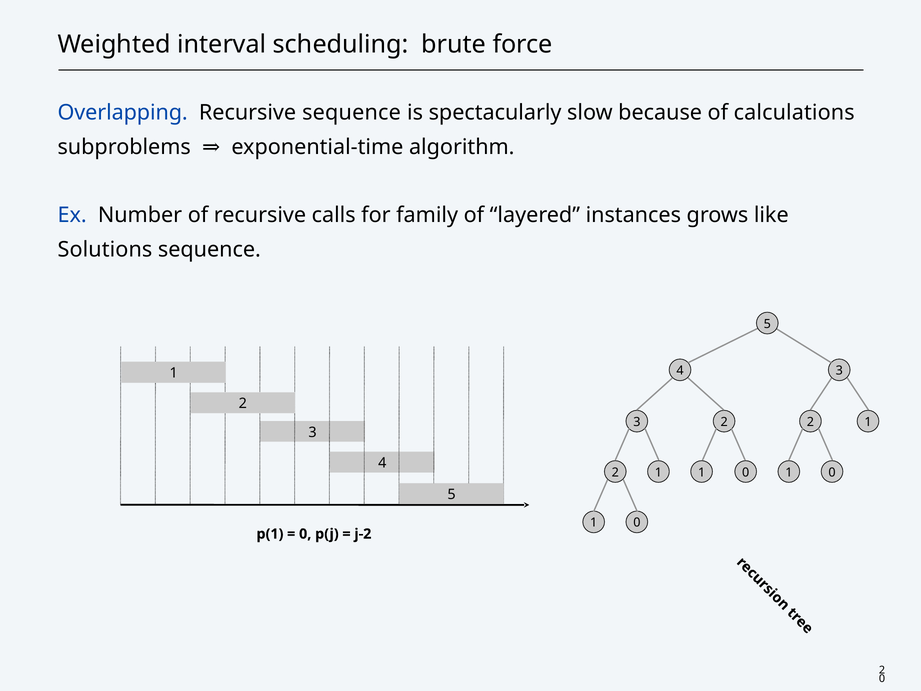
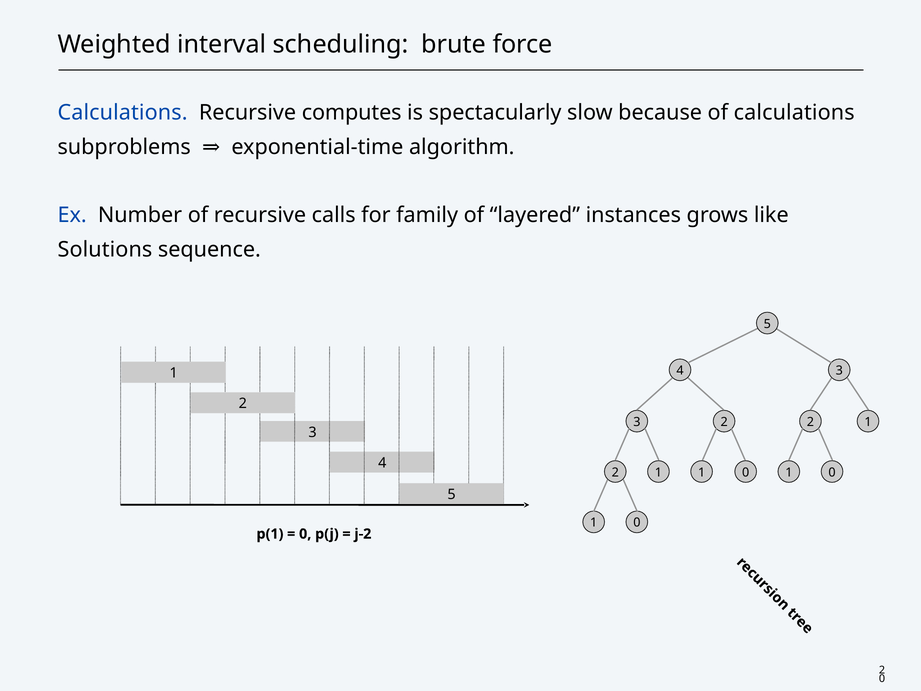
Overlapping at (123, 113): Overlapping -> Calculations
Recursive sequence: sequence -> computes
